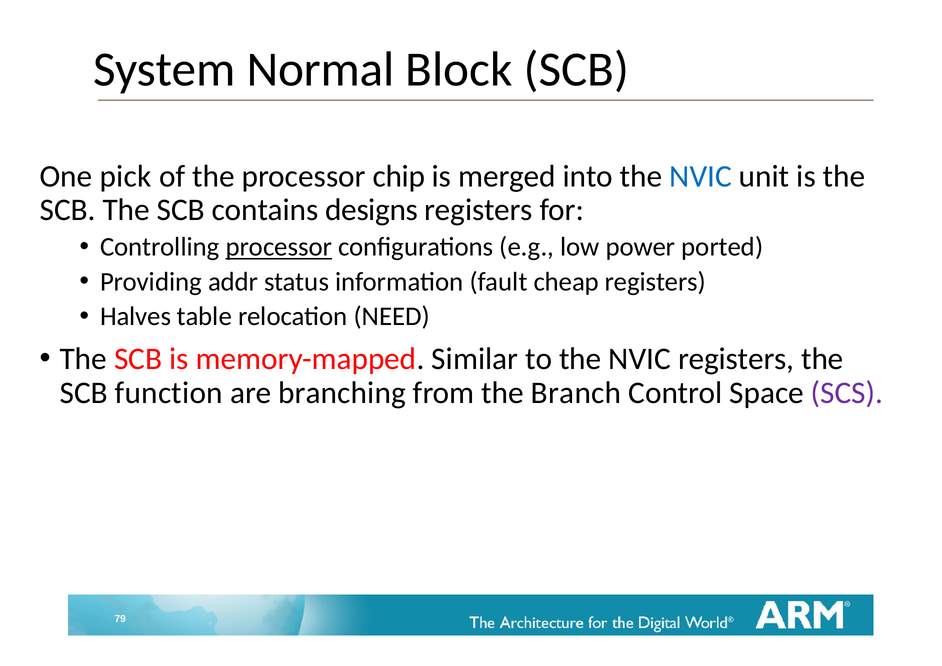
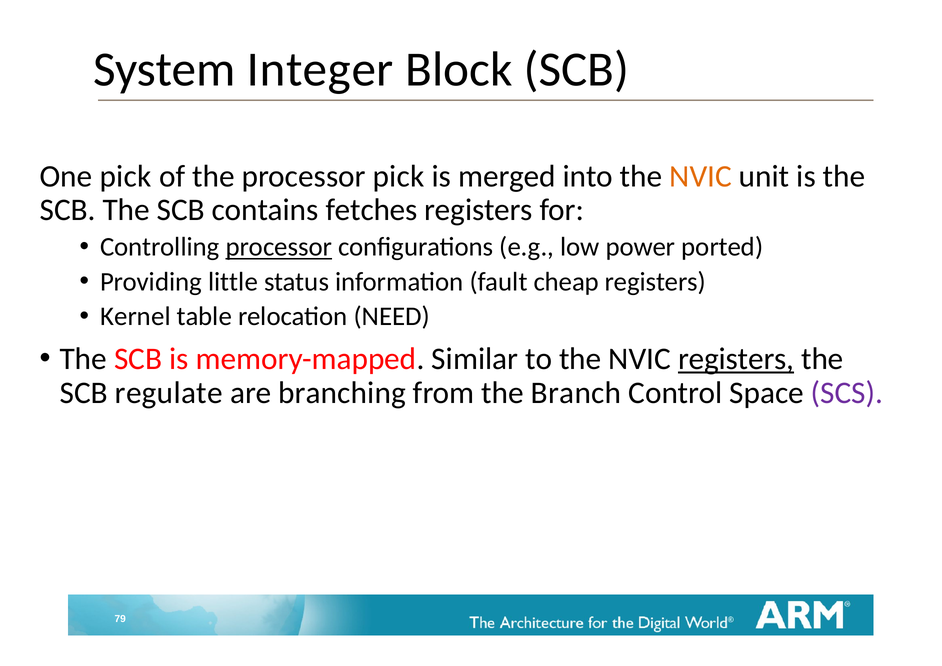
Normal: Normal -> Integer
processor chip: chip -> pick
NVIC at (701, 176) colour: blue -> orange
designs: designs -> fetches
addr: addr -> little
Halves: Halves -> Kernel
registers at (736, 359) underline: none -> present
function: function -> regulate
